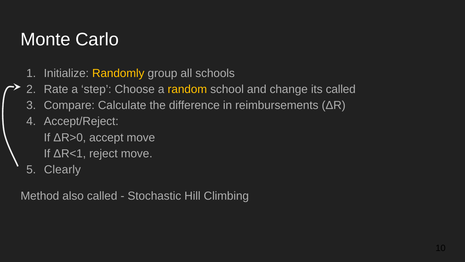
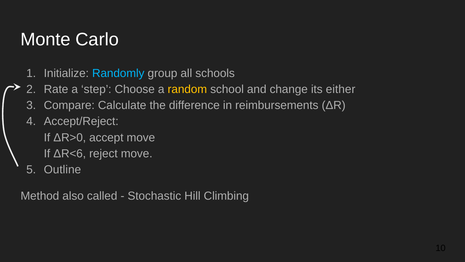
Randomly colour: yellow -> light blue
its called: called -> either
ΔR<1: ΔR<1 -> ΔR<6
Clearly: Clearly -> Outline
